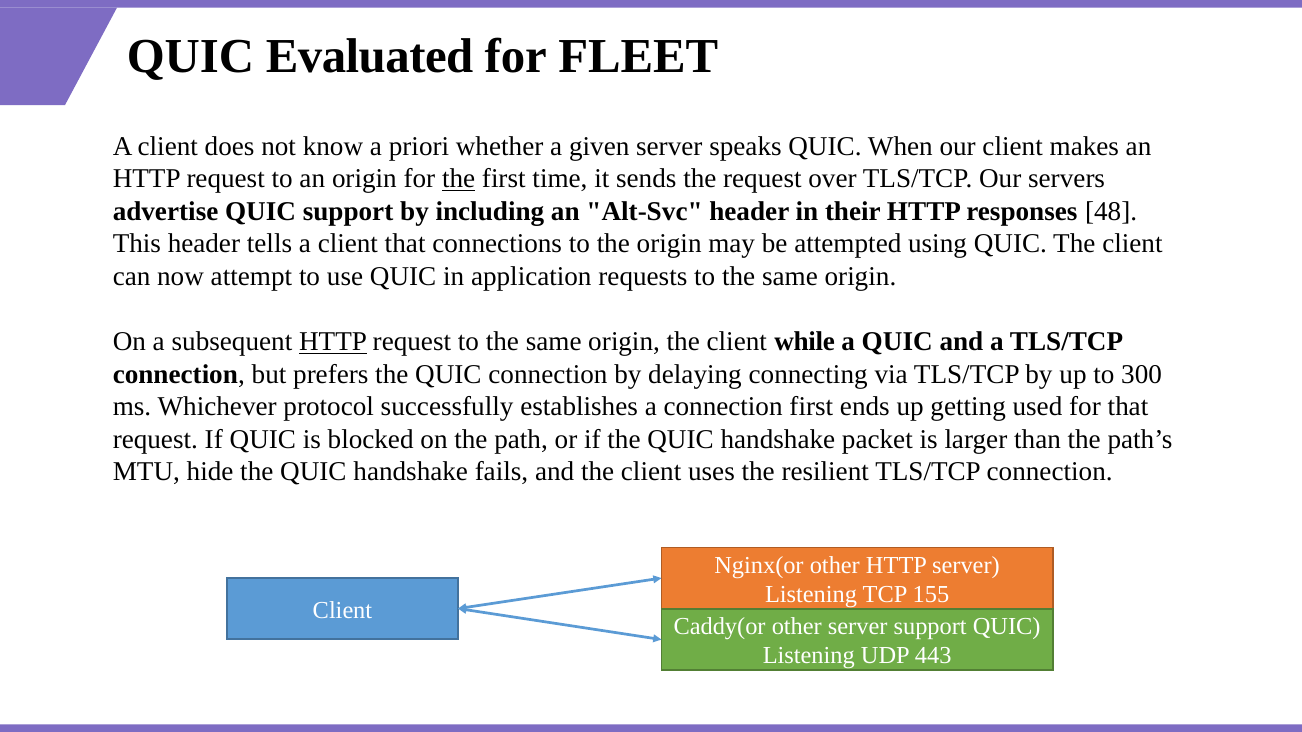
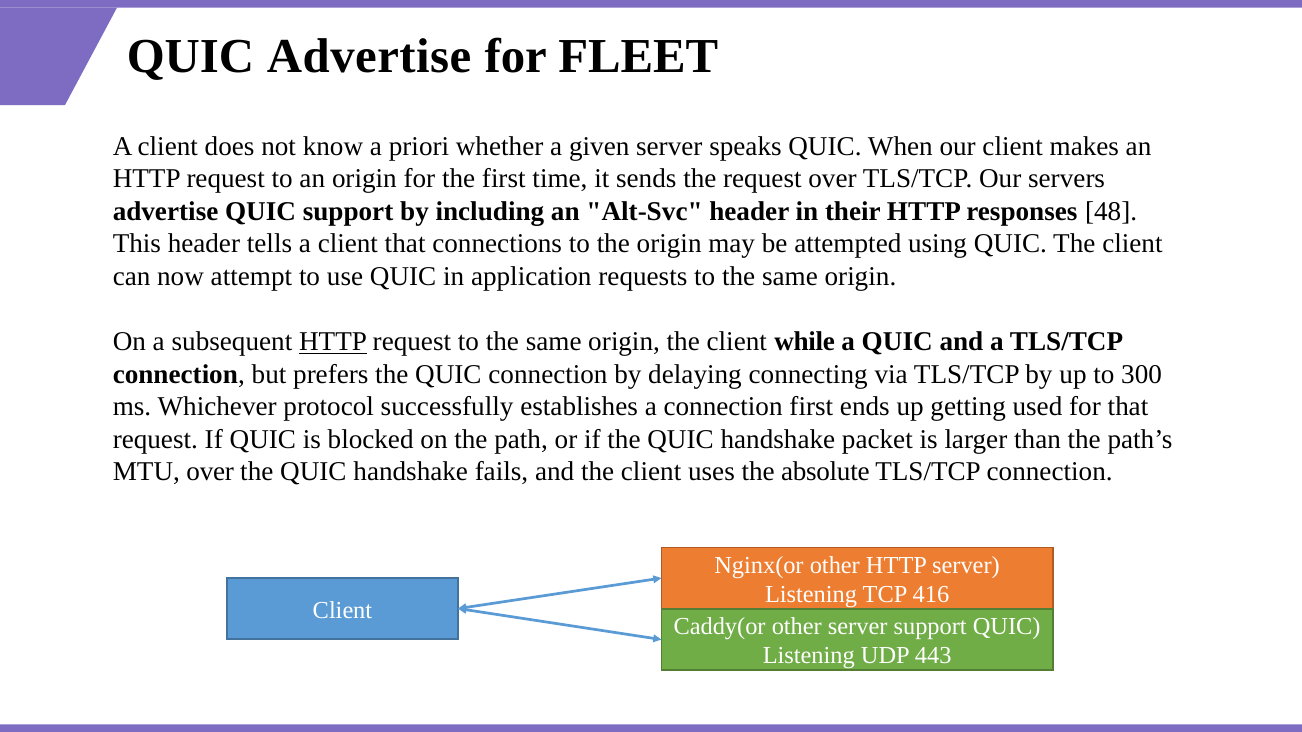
QUIC Evaluated: Evaluated -> Advertise
the at (459, 179) underline: present -> none
MTU hide: hide -> over
resilient: resilient -> absolute
155: 155 -> 416
